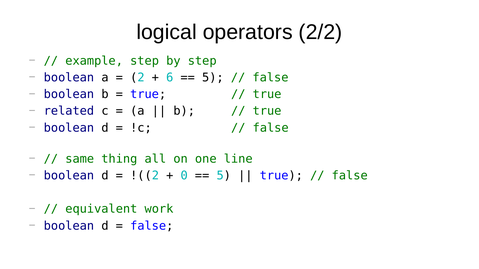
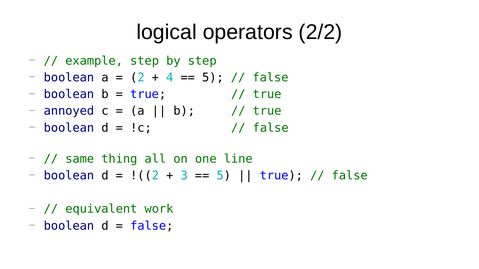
6: 6 -> 4
related: related -> annoyed
0: 0 -> 3
